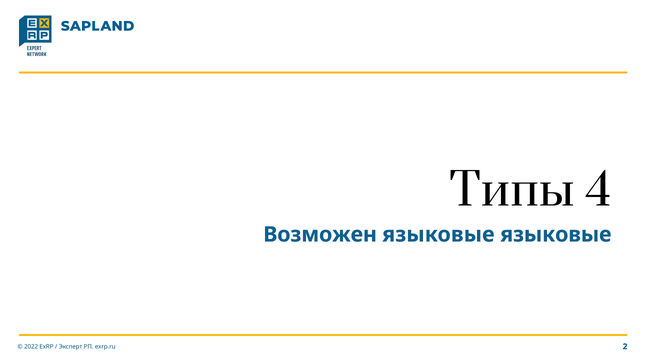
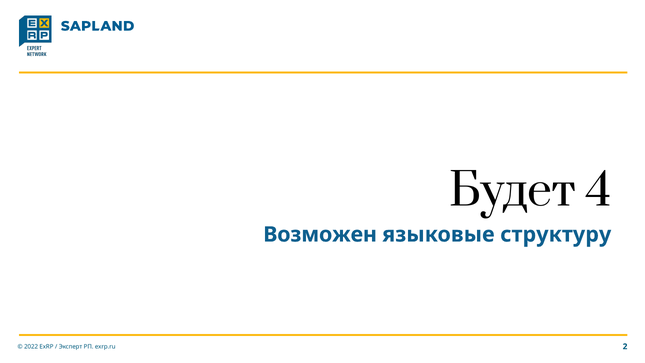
Типы: Типы -> Будет
языковые языковые: языковые -> структуру
